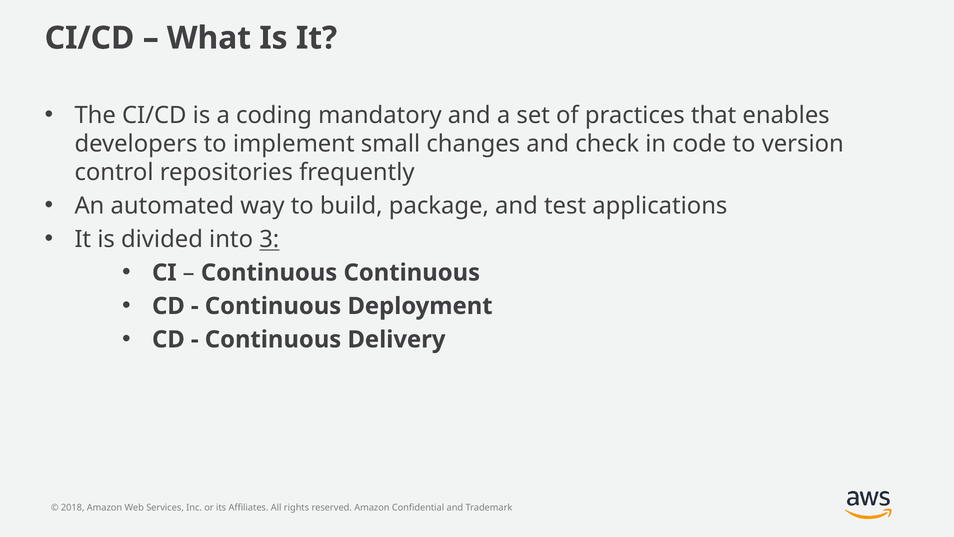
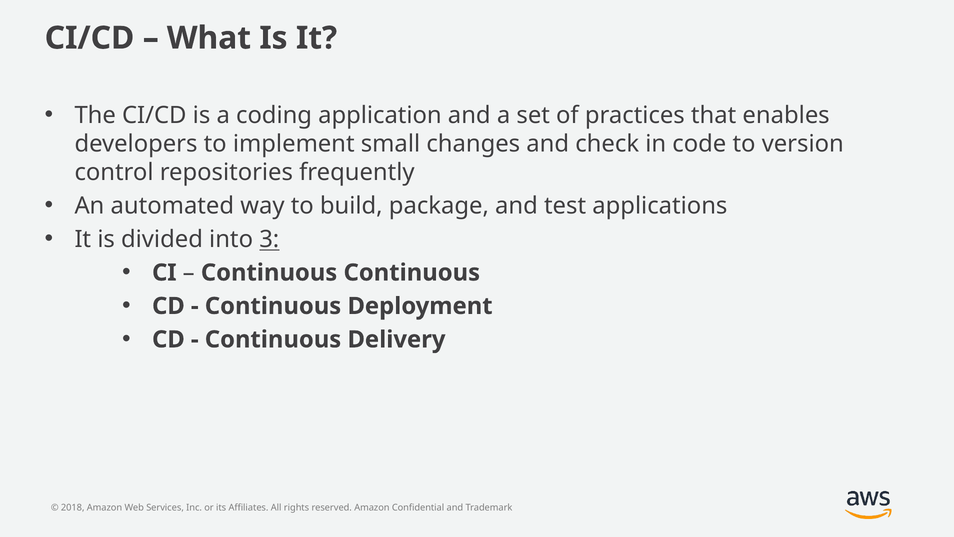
mandatory: mandatory -> application
